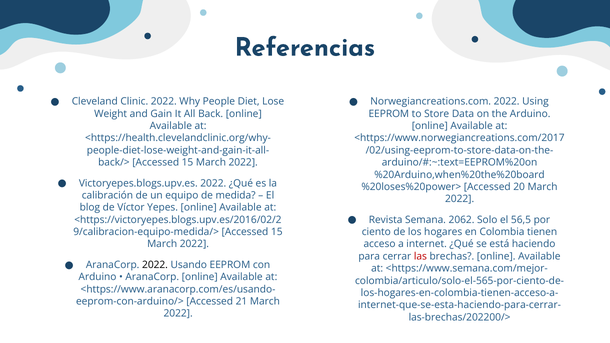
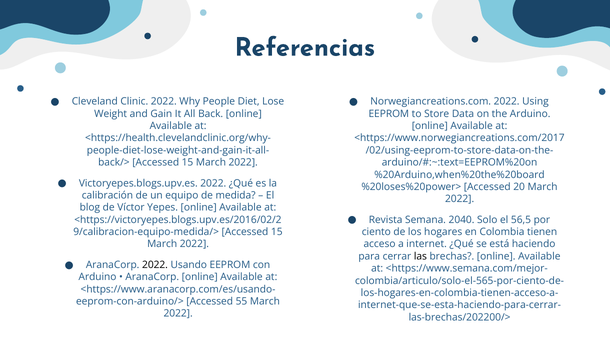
2062: 2062 -> 2040
las colour: red -> black
21: 21 -> 55
